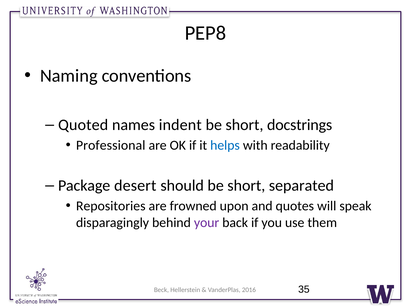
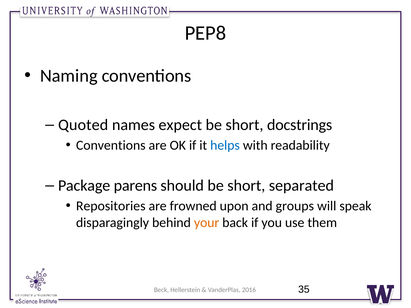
indent: indent -> expect
Professional at (111, 146): Professional -> Conventions
desert: desert -> parens
quotes: quotes -> groups
your colour: purple -> orange
